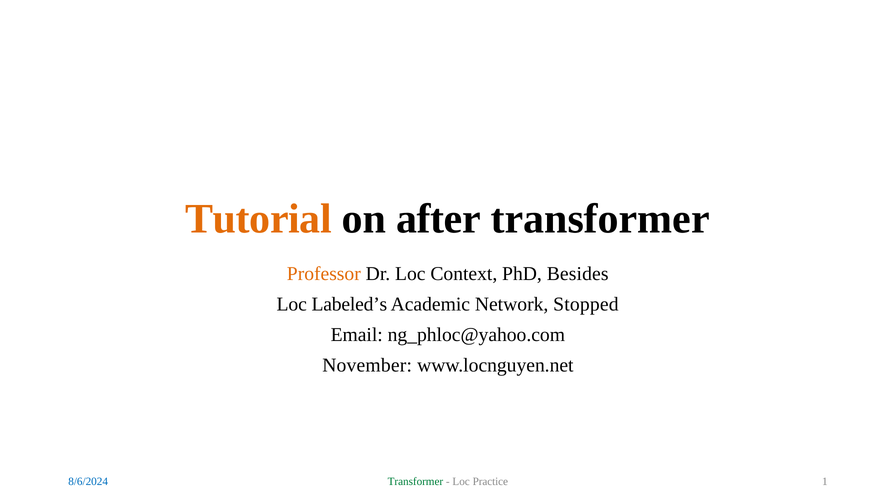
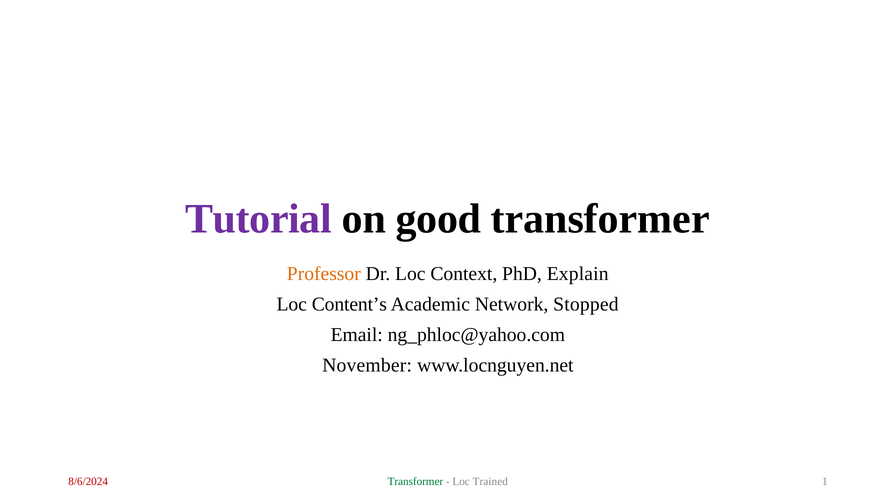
Tutorial colour: orange -> purple
after: after -> good
Besides: Besides -> Explain
Labeled’s: Labeled’s -> Content’s
8/6/2024 colour: blue -> red
Practice: Practice -> Trained
